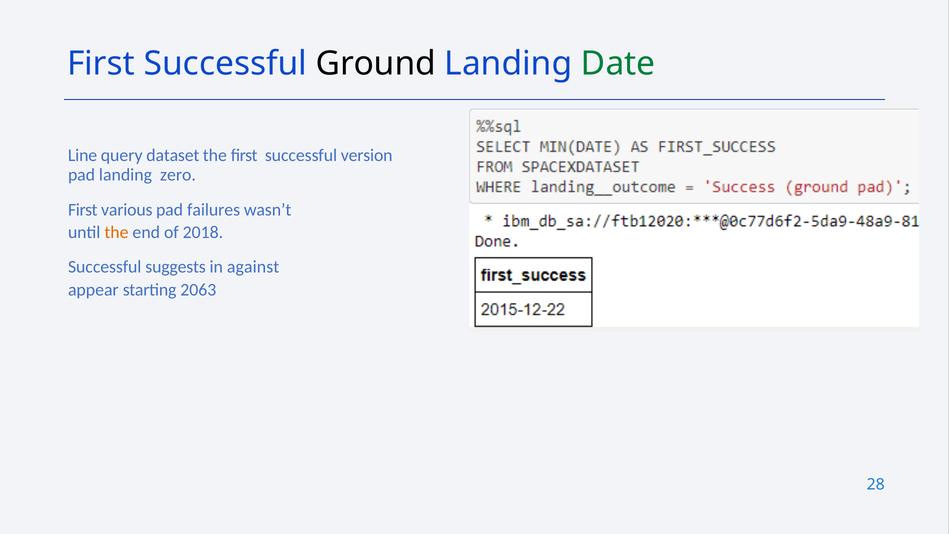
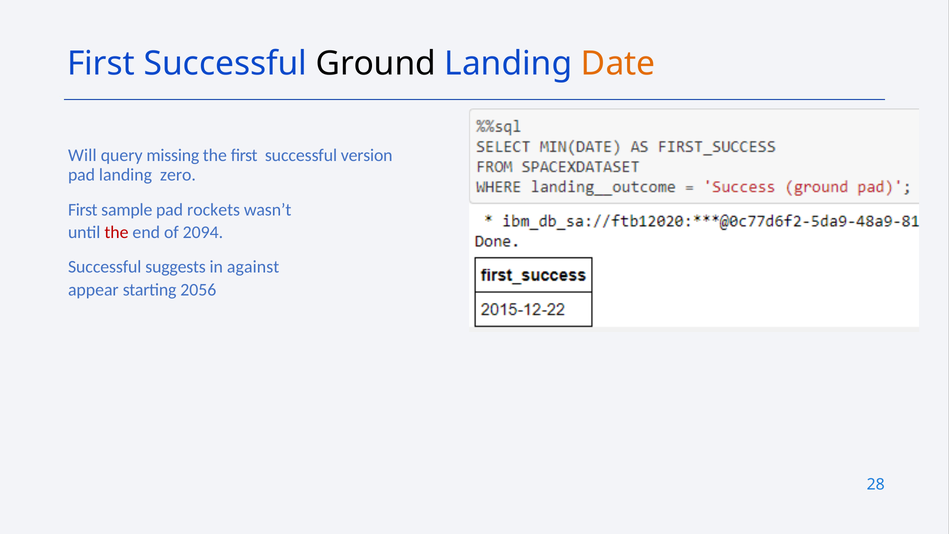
Date colour: green -> orange
Line: Line -> Will
dataset: dataset -> missing
various: various -> sample
failures: failures -> rockets
the at (116, 232) colour: orange -> red
2018: 2018 -> 2094
2063: 2063 -> 2056
